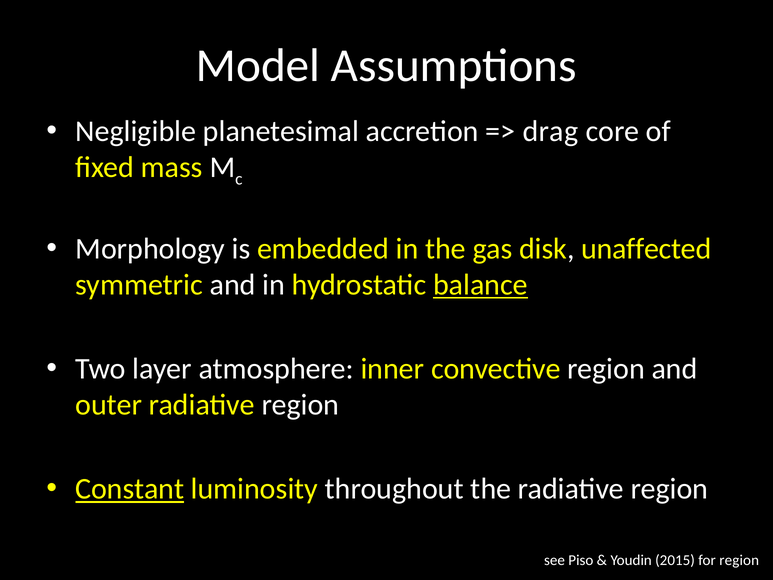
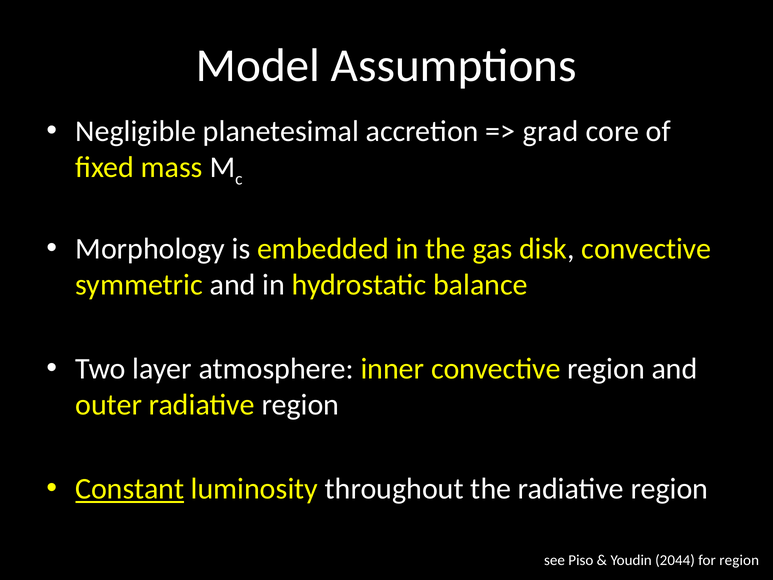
drag: drag -> grad
disk unaffected: unaffected -> convective
balance underline: present -> none
2015: 2015 -> 2044
